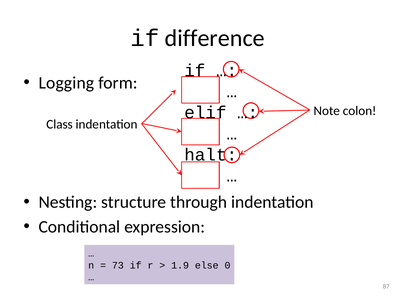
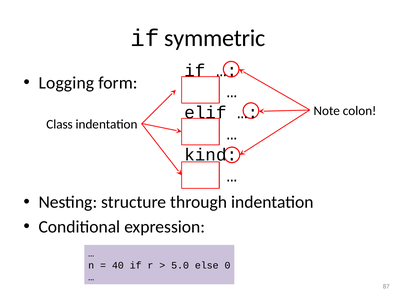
difference: difference -> symmetric
halt: halt -> kind
73: 73 -> 40
1.9: 1.9 -> 5.0
